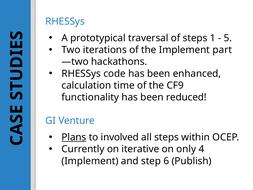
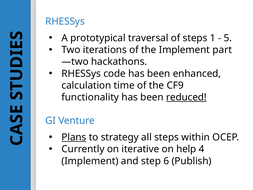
reduced underline: none -> present
involved: involved -> strategy
only: only -> help
